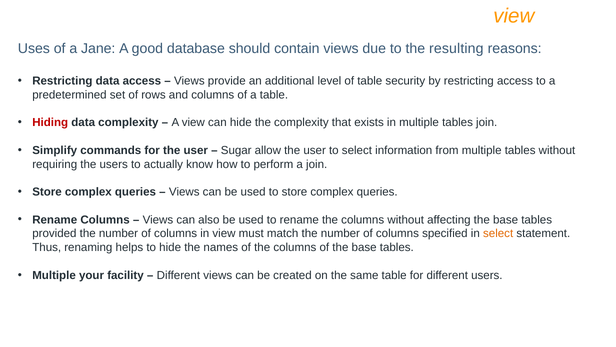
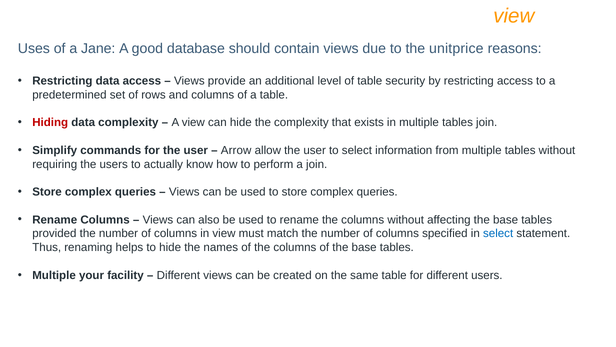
resulting: resulting -> unitprice
Sugar: Sugar -> Arrow
select at (498, 233) colour: orange -> blue
